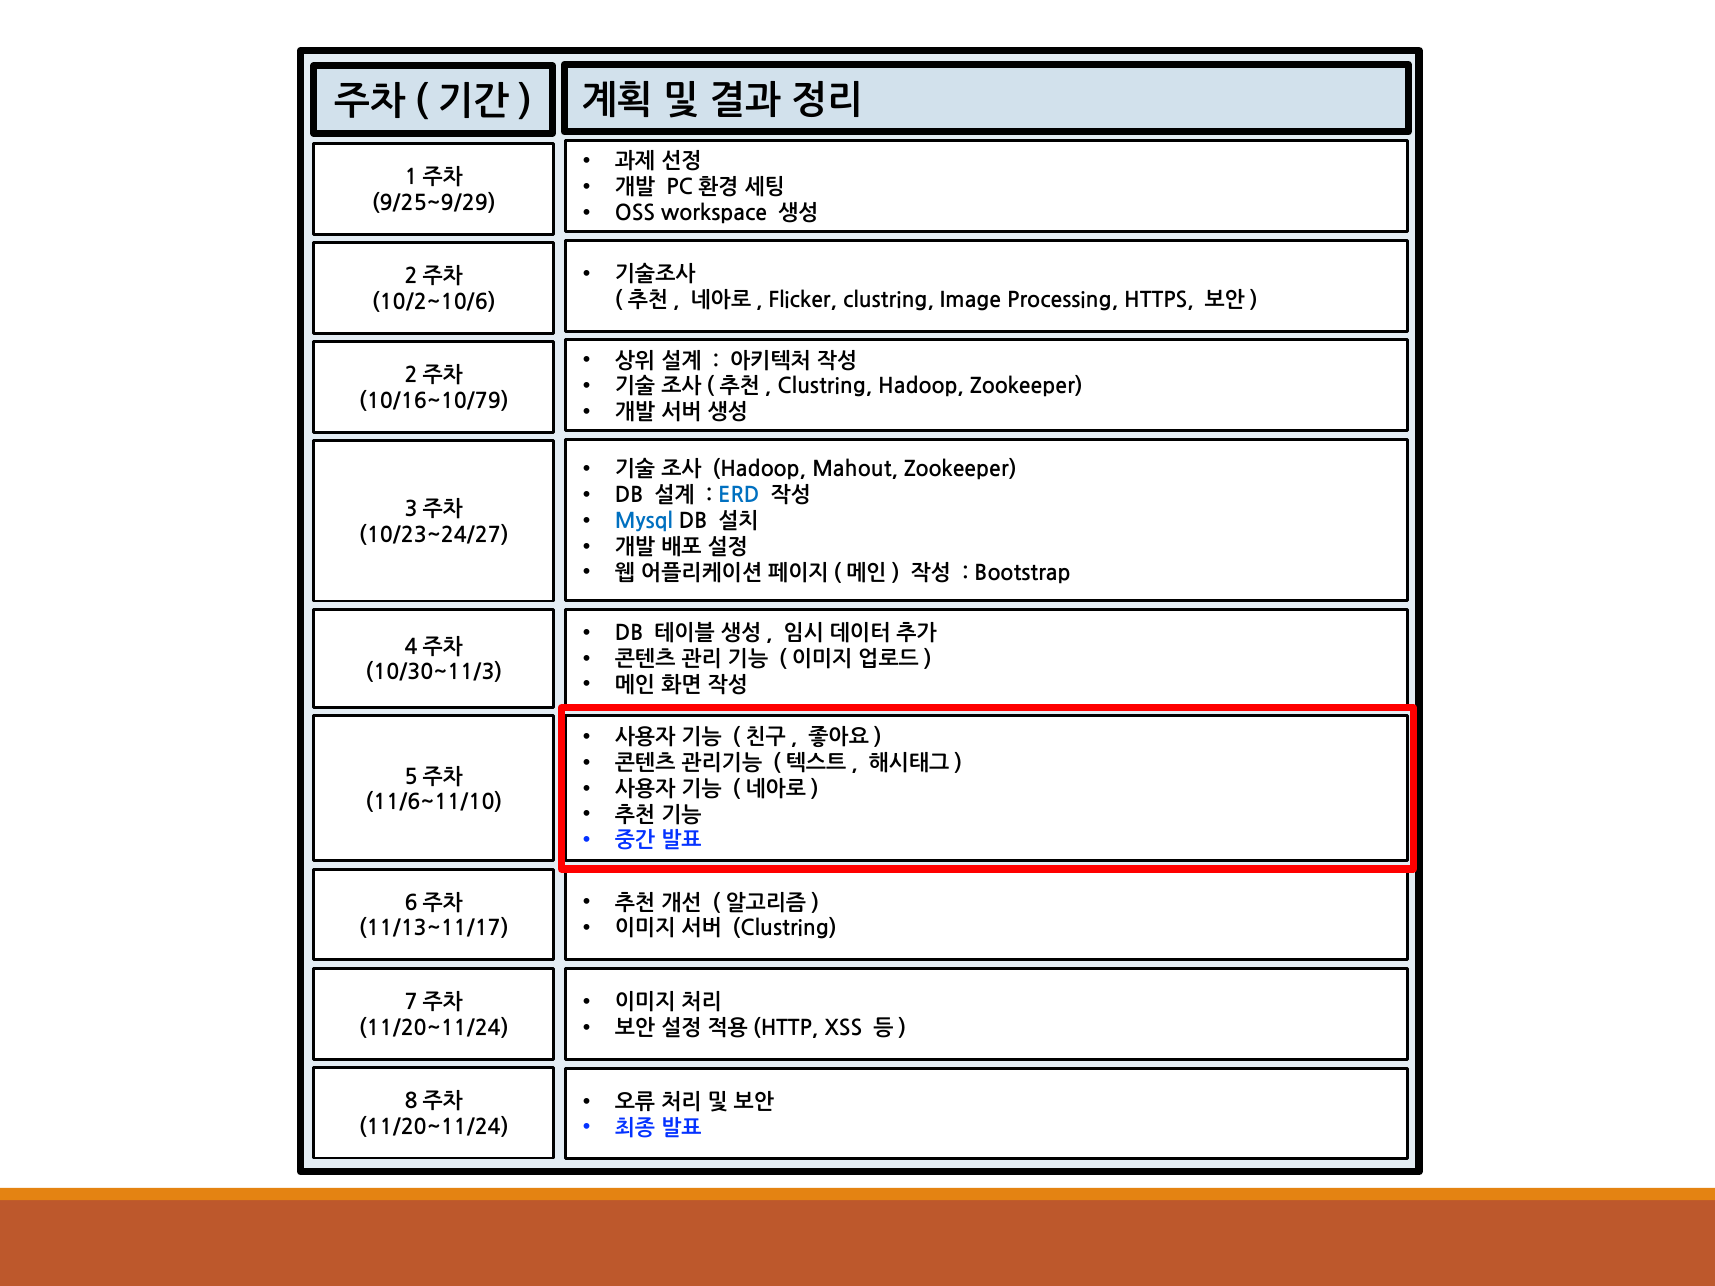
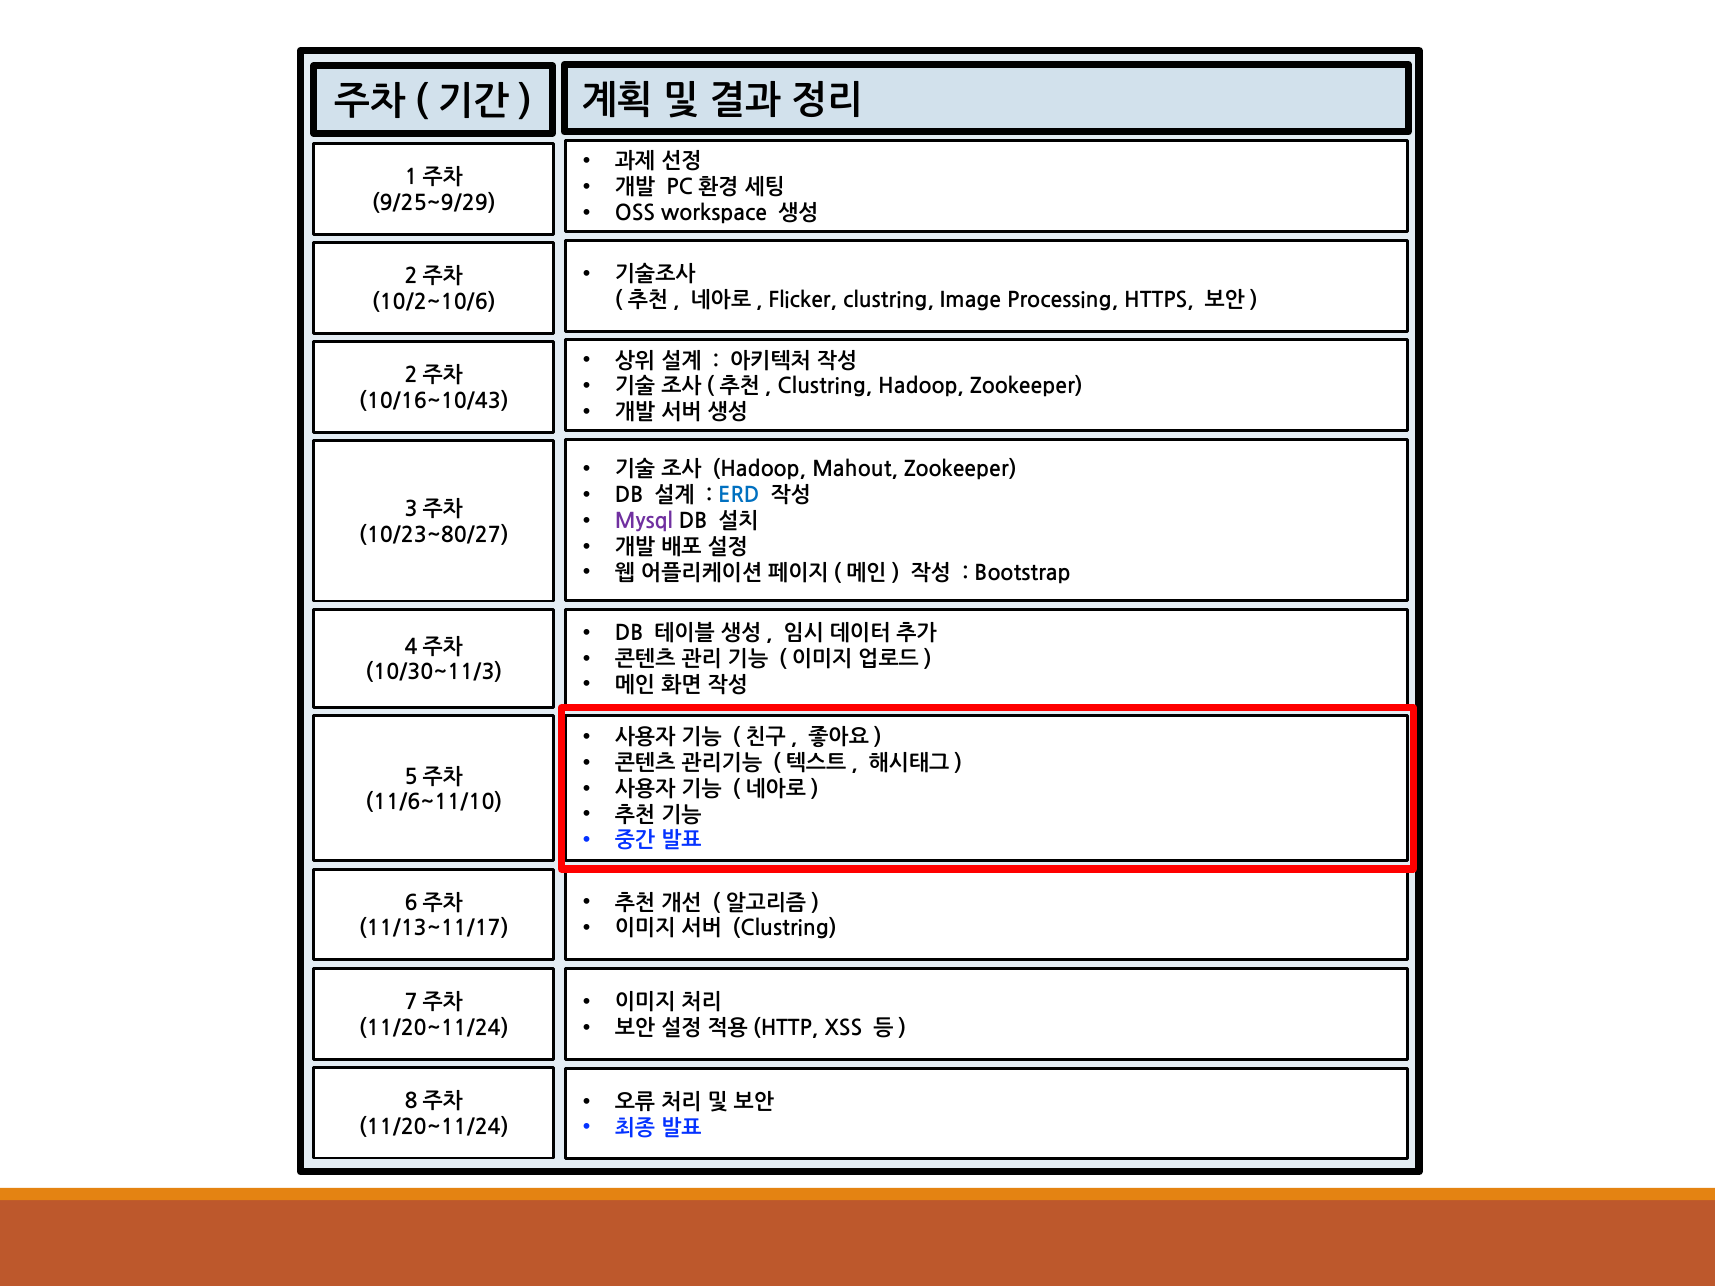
10/16~10/79: 10/16~10/79 -> 10/16~10/43
Mysql colour: blue -> purple
10/23~24/27: 10/23~24/27 -> 10/23~80/27
